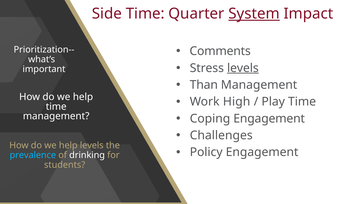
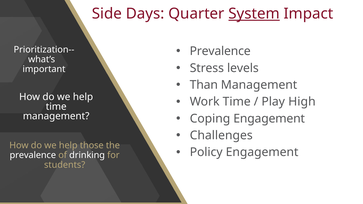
Side Time: Time -> Days
Comments at (220, 51): Comments -> Prevalence
levels at (243, 68) underline: present -> none
Work High: High -> Time
Play Time: Time -> High
help levels: levels -> those
prevalence at (33, 155) colour: light blue -> white
